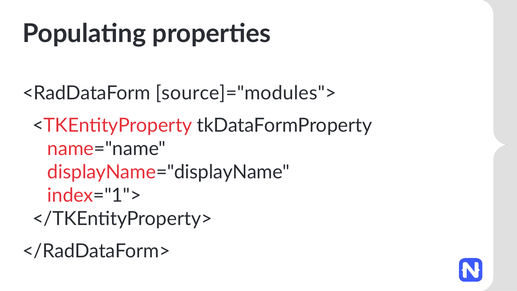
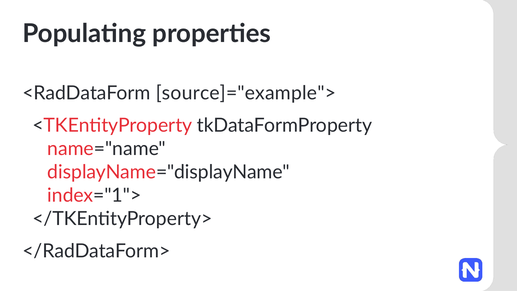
source]="modules">: source]="modules"> -> source]="example">
